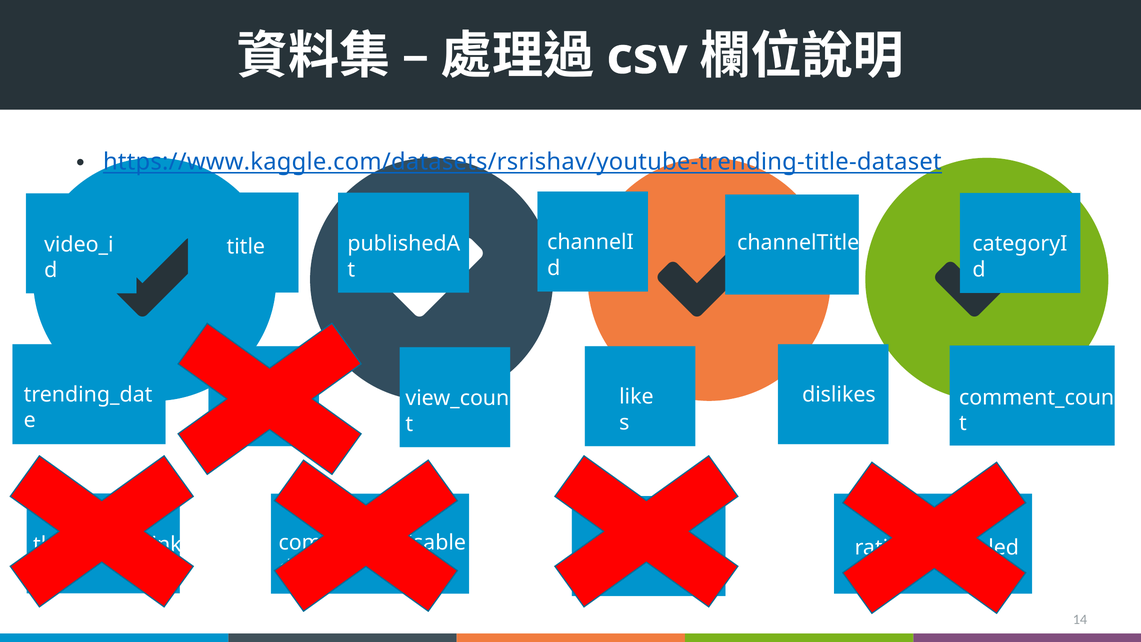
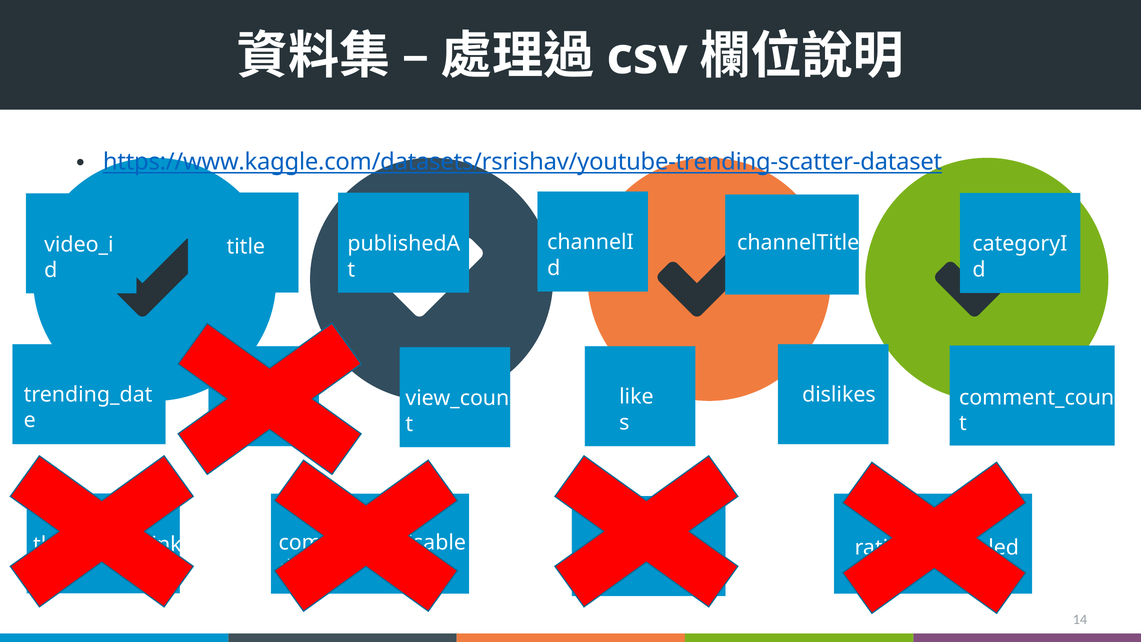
https://www.kaggle.com/datasets/rsrishav/youtube-trending-title-dataset: https://www.kaggle.com/datasets/rsrishav/youtube-trending-title-dataset -> https://www.kaggle.com/datasets/rsrishav/youtube-trending-scatter-dataset
